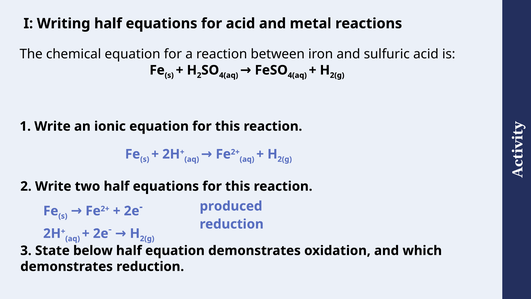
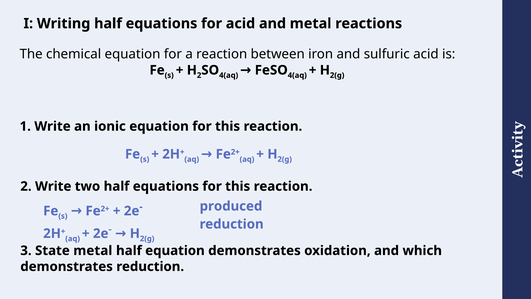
State below: below -> metal
